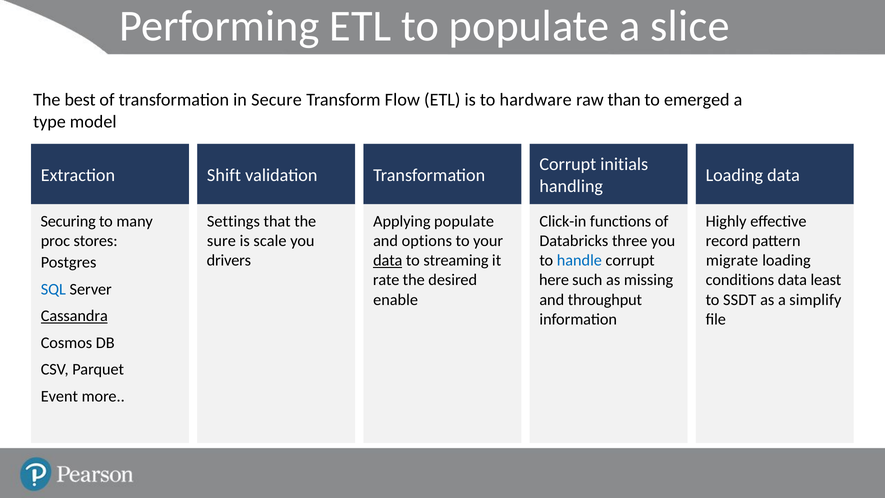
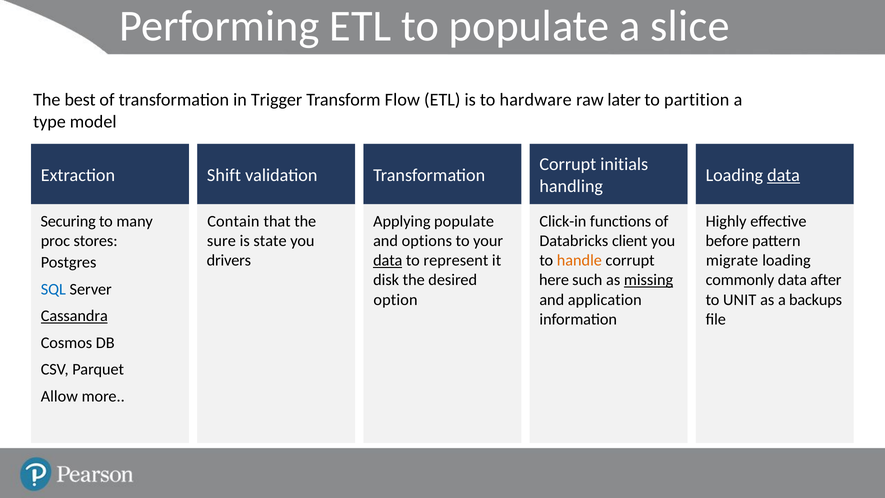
Secure: Secure -> Trigger
than: than -> later
emerged: emerged -> partition
data at (784, 175) underline: none -> present
Settings: Settings -> Contain
scale: scale -> state
three: three -> client
record: record -> before
streaming: streaming -> represent
handle colour: blue -> orange
rate: rate -> disk
missing underline: none -> present
conditions: conditions -> commonly
least: least -> after
enable: enable -> option
throughput: throughput -> application
SSDT: SSDT -> UNIT
simplify: simplify -> backups
Event: Event -> Allow
